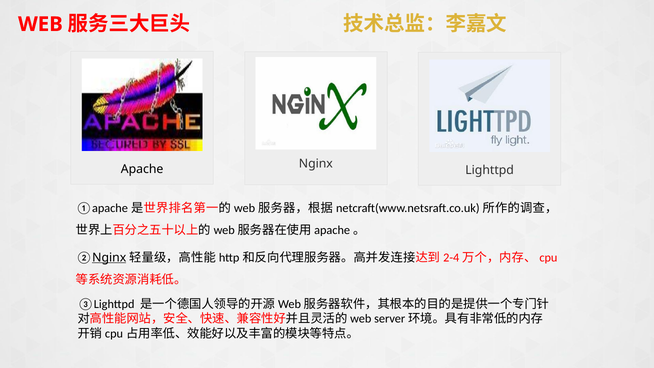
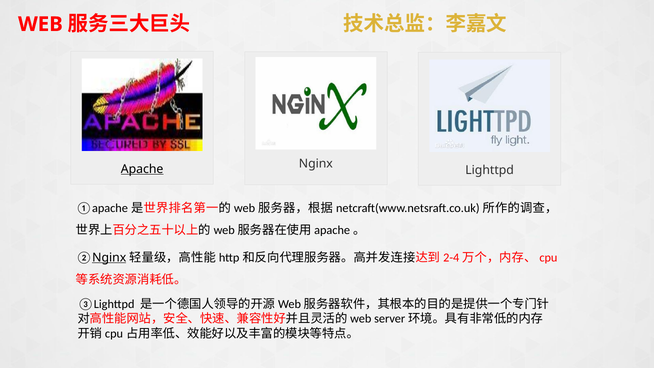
Apache underline: none -> present
